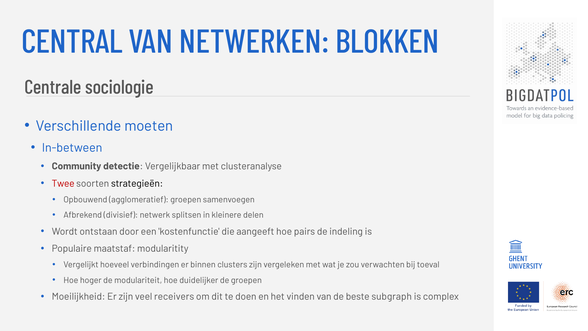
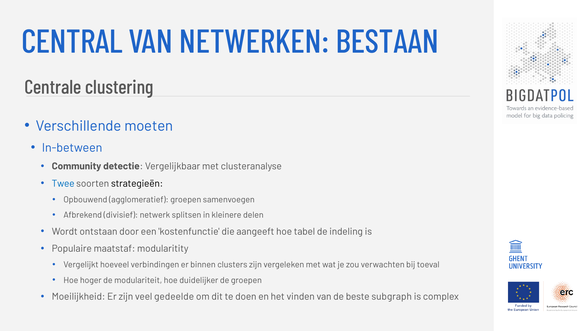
BLOKKEN: BLOKKEN -> BESTAAN
sociologie: sociologie -> clustering
Twee colour: red -> blue
pairs: pairs -> tabel
receivers: receivers -> gedeelde
